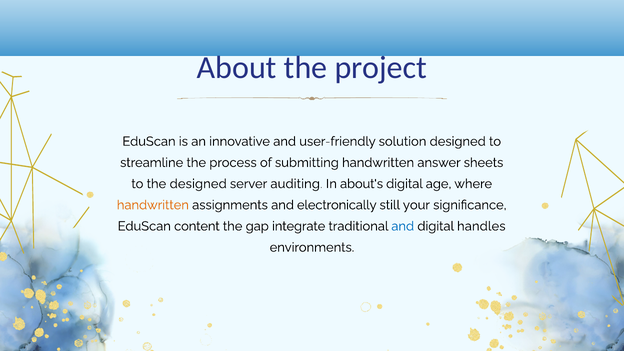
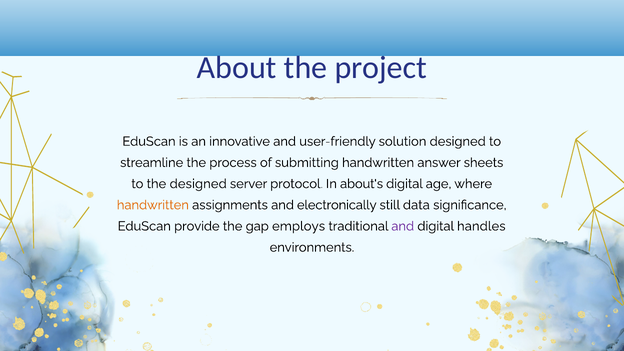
auditing: auditing -> protocol
your: your -> data
content: content -> provide
integrate: integrate -> employs
and at (403, 226) colour: blue -> purple
